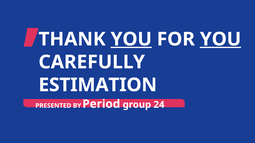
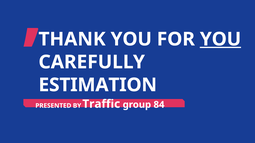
YOU at (131, 39) underline: present -> none
Period: Period -> Traffic
24: 24 -> 84
